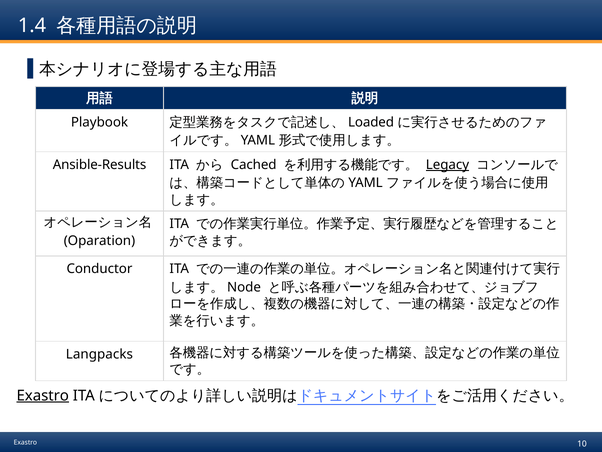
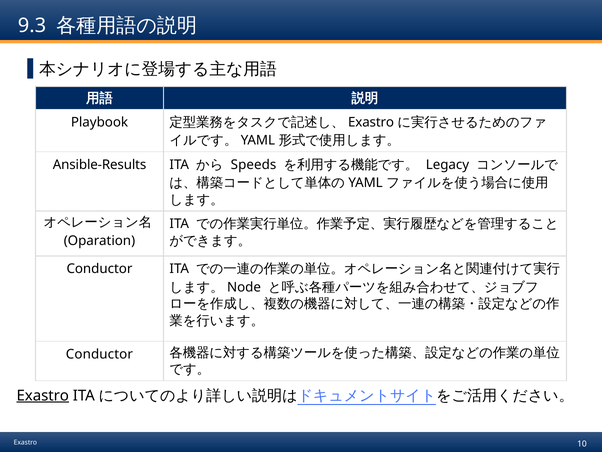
1.4: 1.4 -> 9.3
Loaded at (371, 122): Loaded -> Exastro
Cached: Cached -> Speeds
Legacy underline: present -> none
Langpacks at (99, 354): Langpacks -> Conductor
